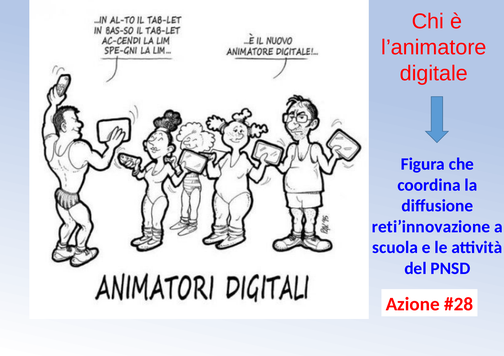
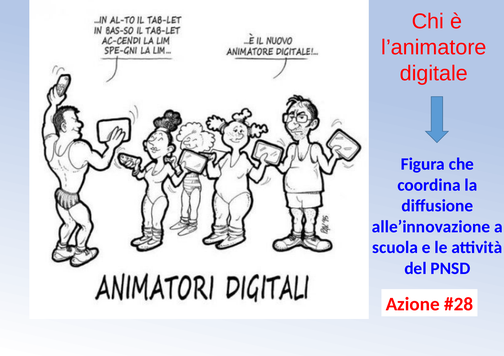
reti’innovazione: reti’innovazione -> alle’innovazione
